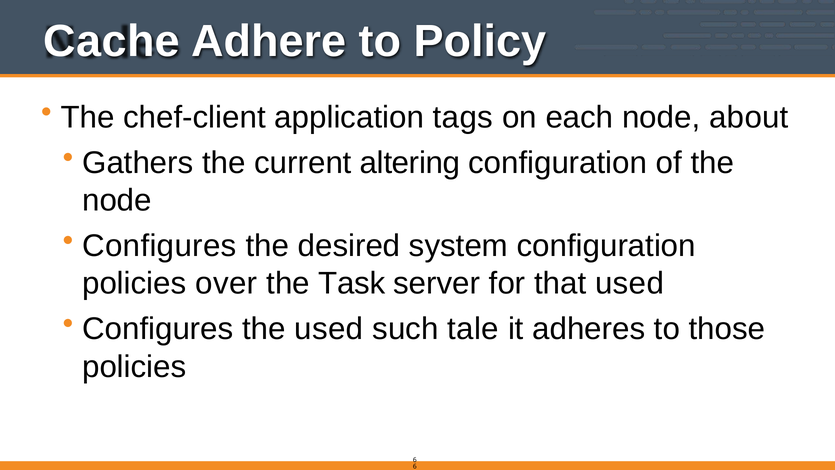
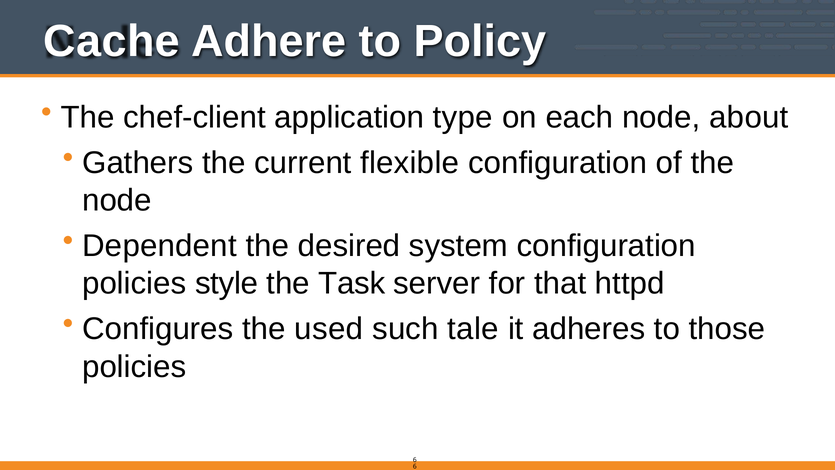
tags: tags -> type
altering: altering -> flexible
Configures at (159, 246): Configures -> Dependent
over: over -> style
that used: used -> httpd
